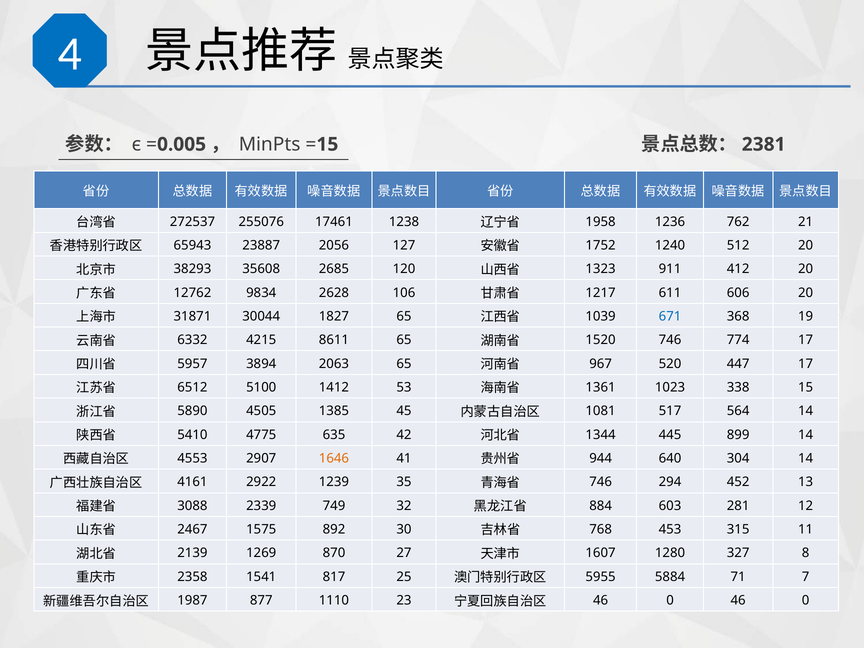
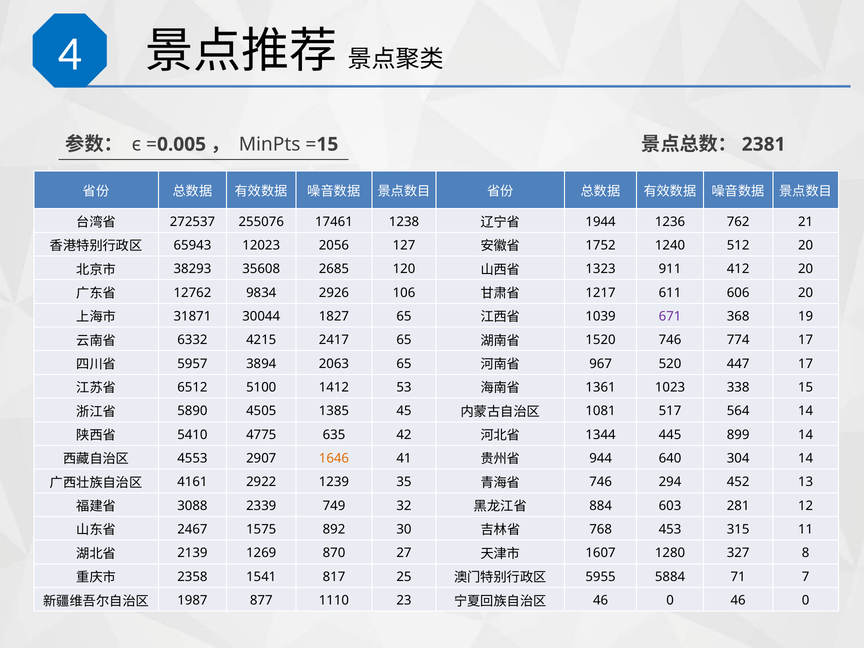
1958: 1958 -> 1944
23887: 23887 -> 12023
2628: 2628 -> 2926
671 colour: blue -> purple
8611: 8611 -> 2417
